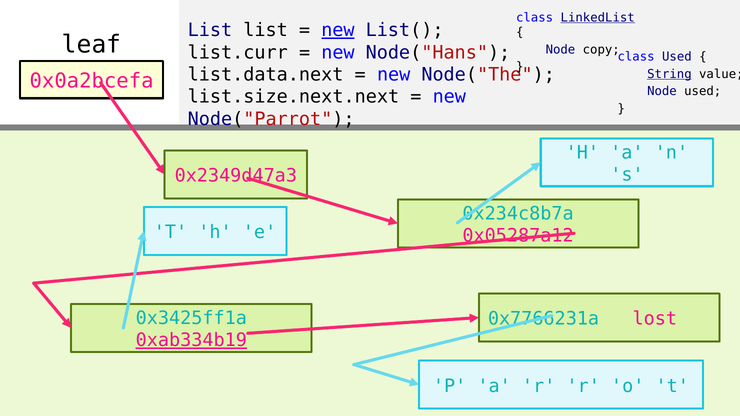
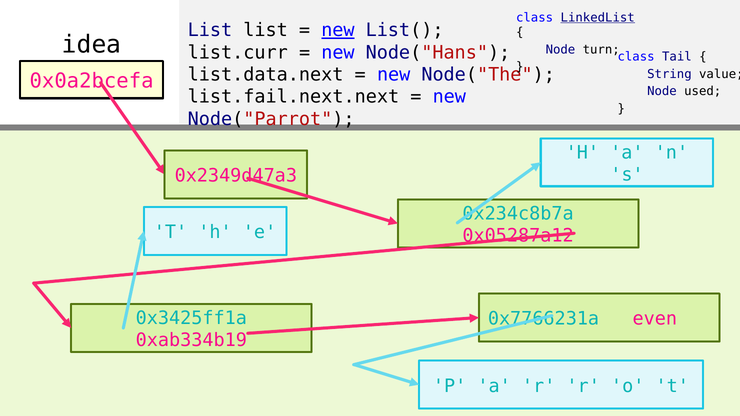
leaf: leaf -> idea
copy: copy -> turn
class Used: Used -> Tail
String underline: present -> none
list.size.next.next: list.size.next.next -> list.fail.next.next
lost: lost -> even
0xab334b19 underline: present -> none
